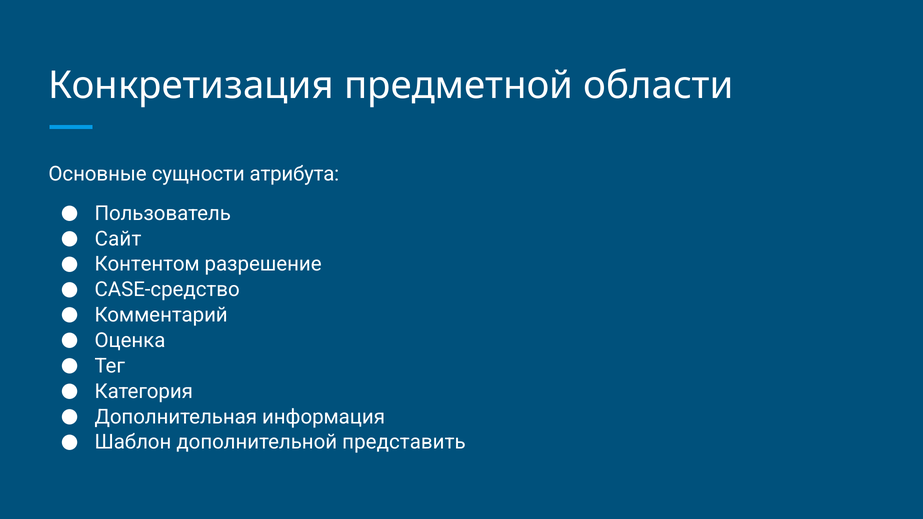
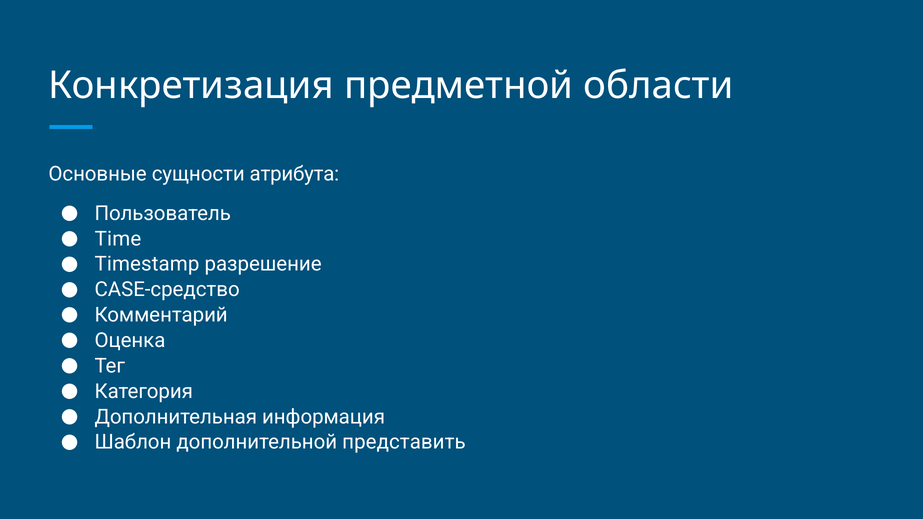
Сайт: Сайт -> Time
Контентом: Контентом -> Timestamp
